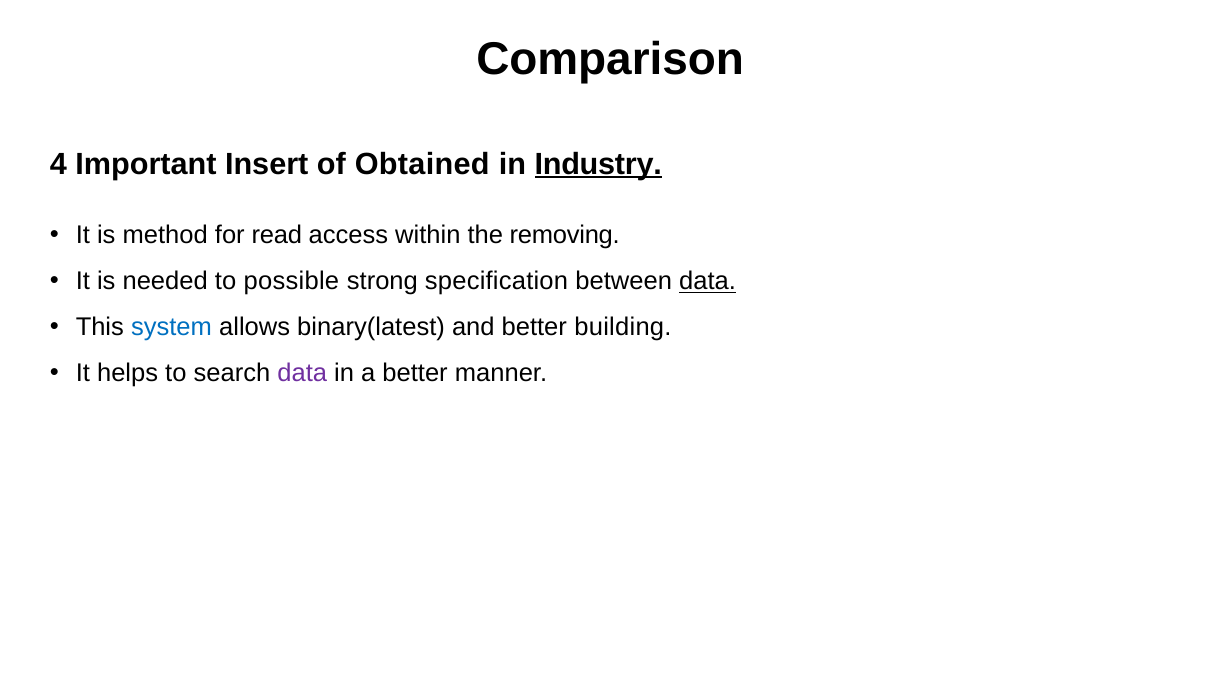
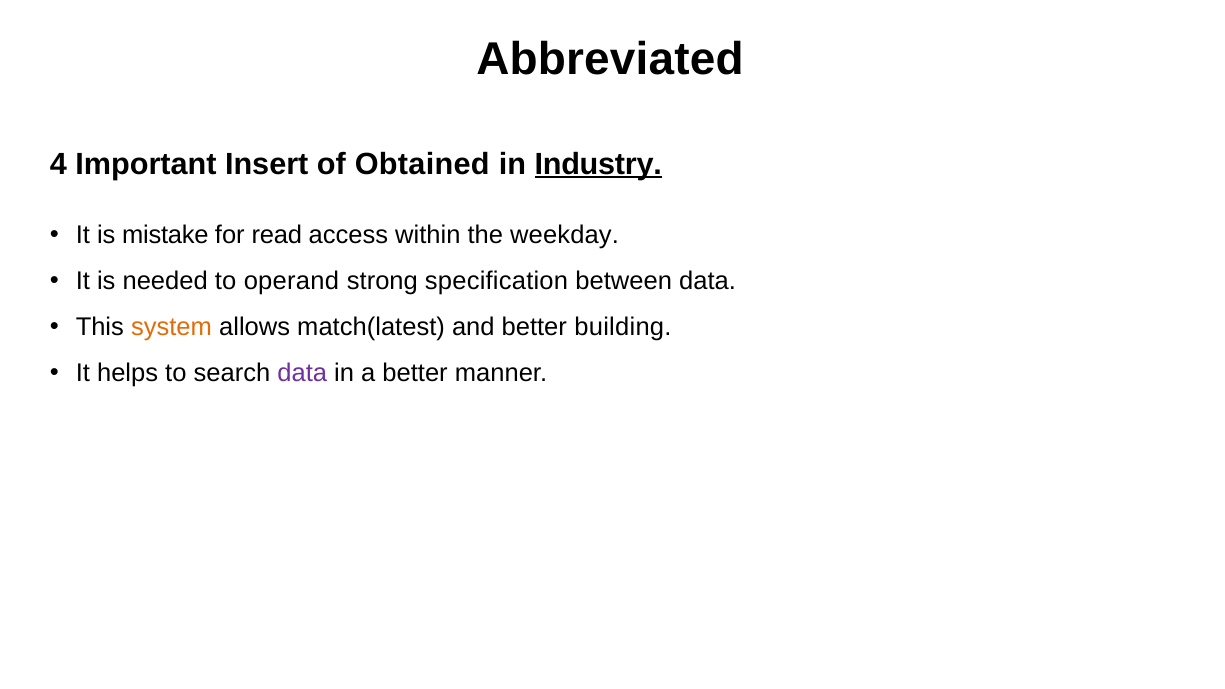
Comparison: Comparison -> Abbreviated
method: method -> mistake
removing: removing -> weekday
possible: possible -> operand
data at (708, 281) underline: present -> none
system colour: blue -> orange
binary(latest: binary(latest -> match(latest
